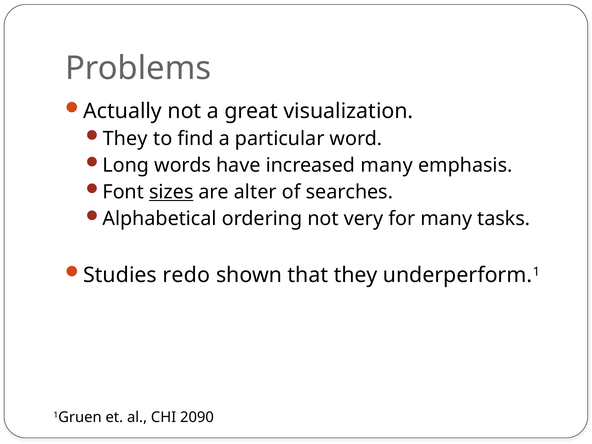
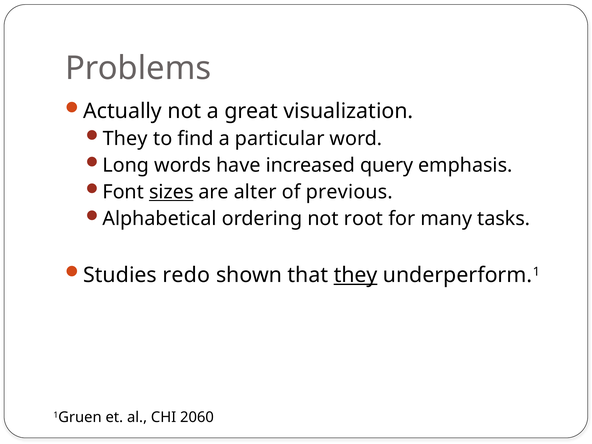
increased many: many -> query
searches: searches -> previous
very: very -> root
they at (356, 275) underline: none -> present
2090: 2090 -> 2060
